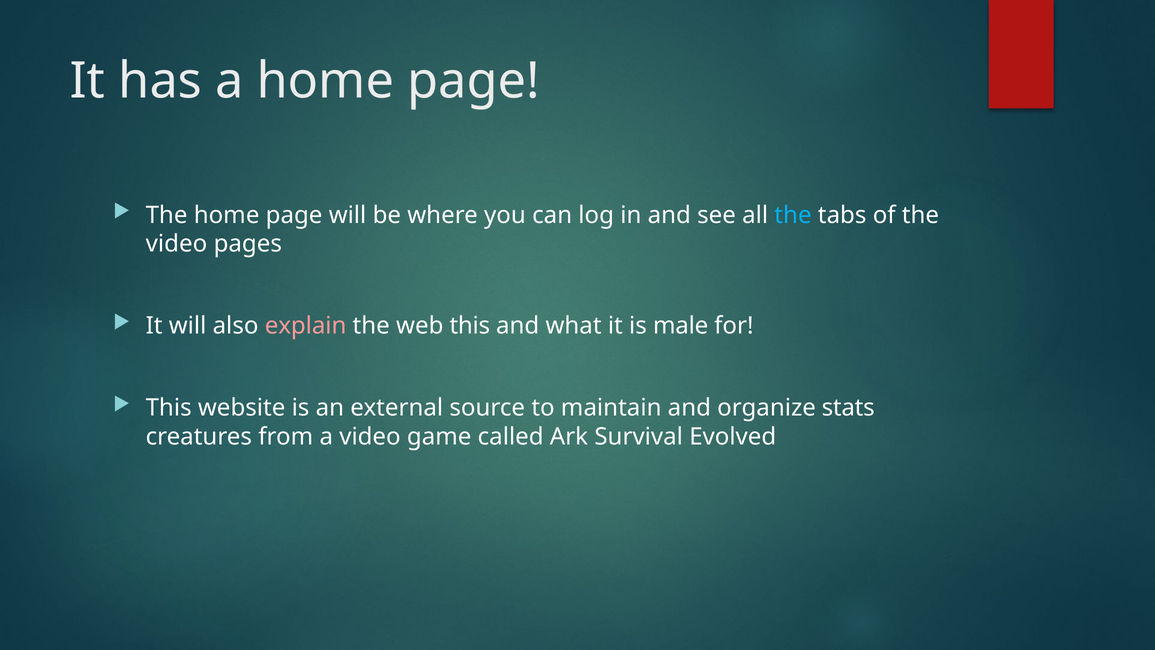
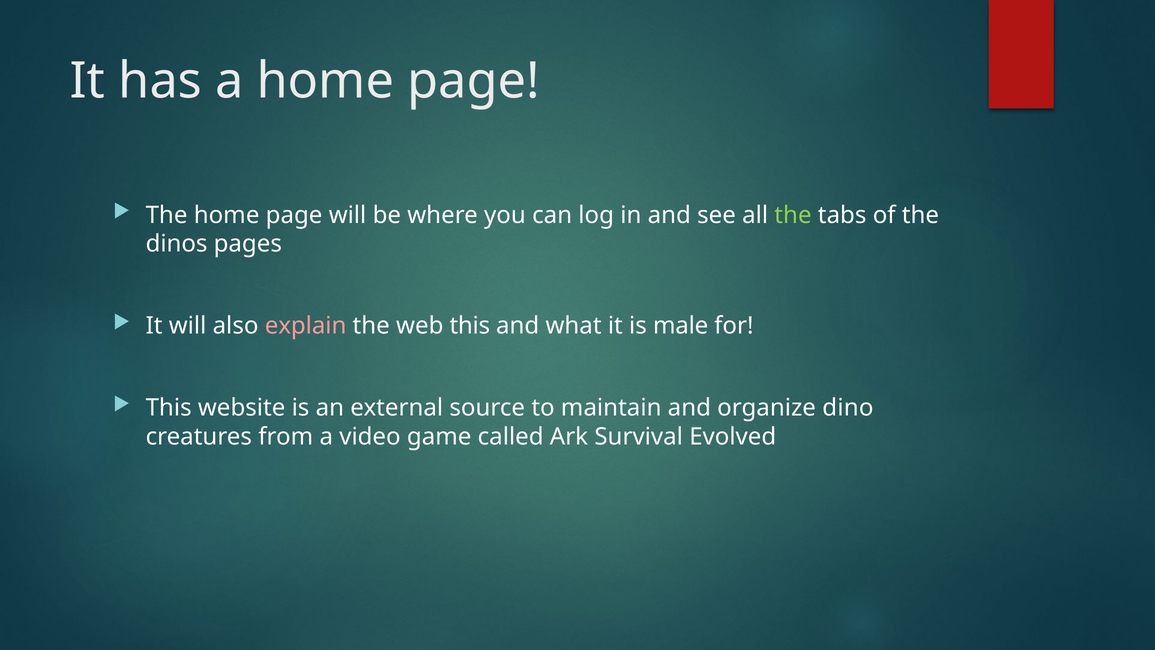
the at (793, 215) colour: light blue -> light green
video at (176, 244): video -> dinos
stats: stats -> dino
